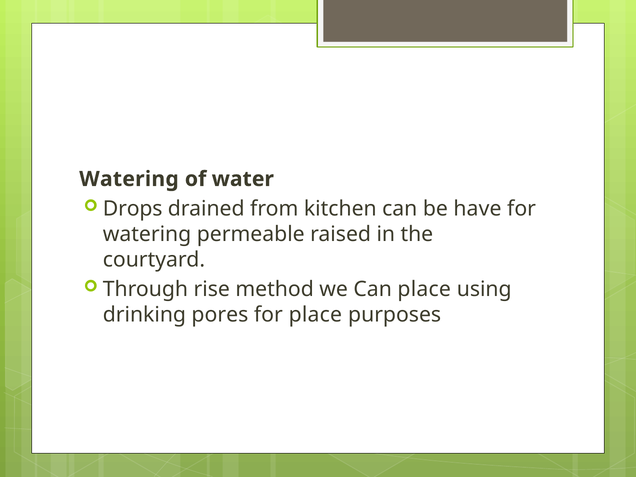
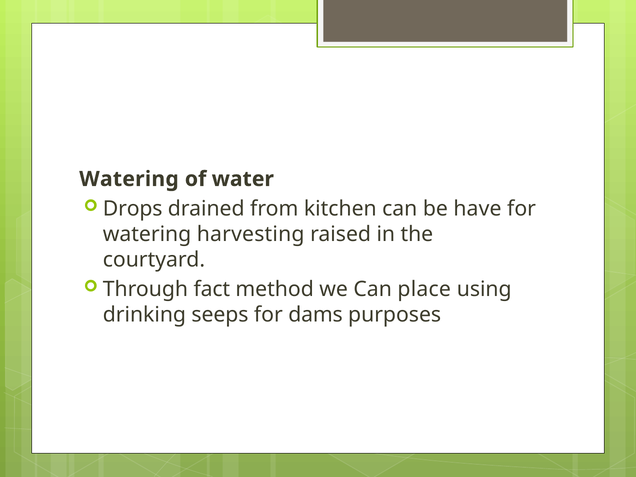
permeable: permeable -> harvesting
rise: rise -> fact
pores: pores -> seeps
for place: place -> dams
